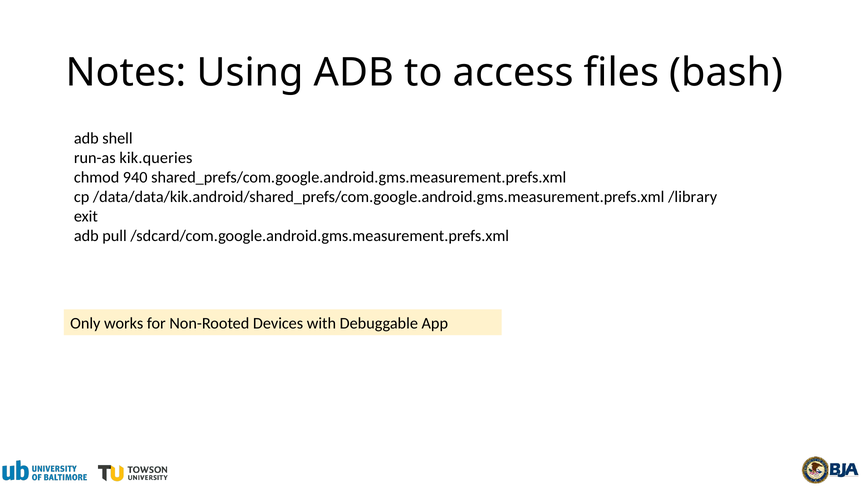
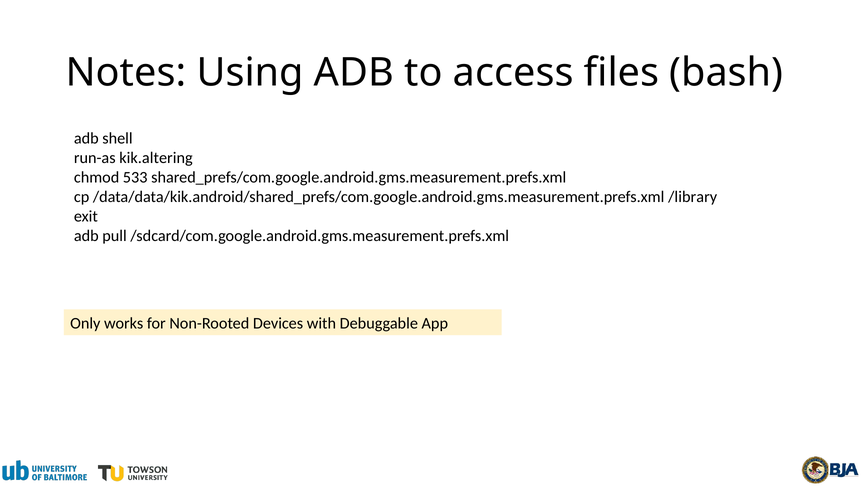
kik.queries: kik.queries -> kik.altering
940: 940 -> 533
